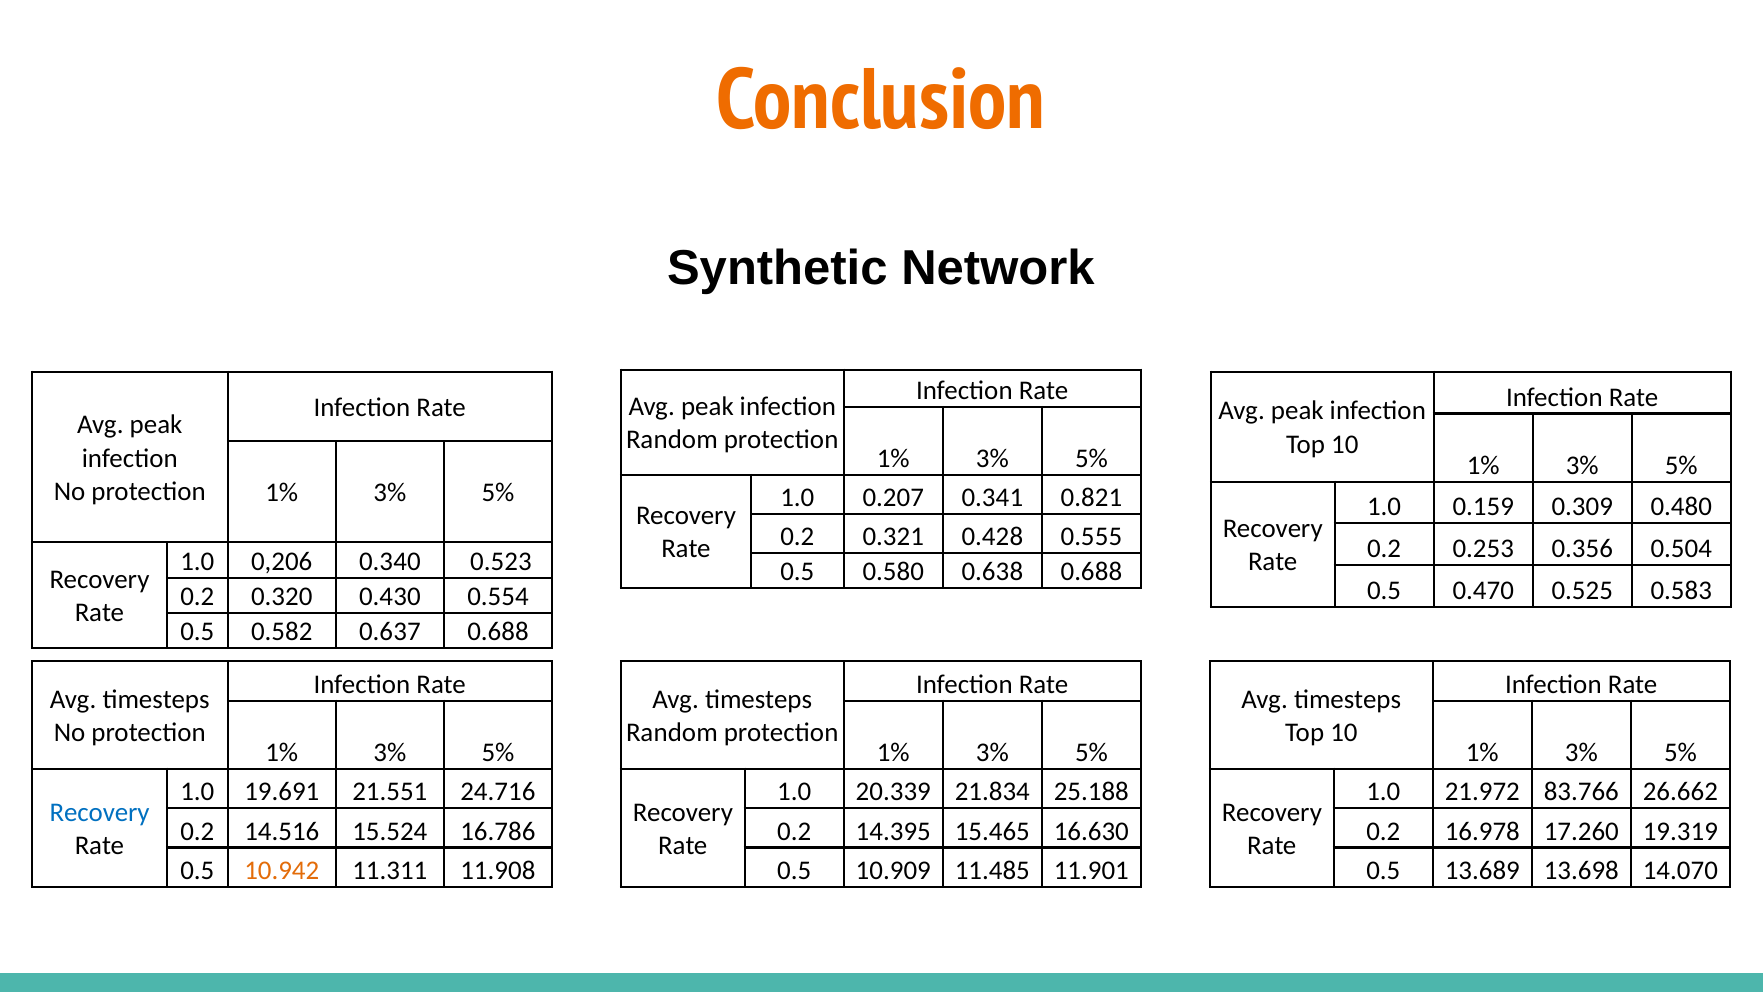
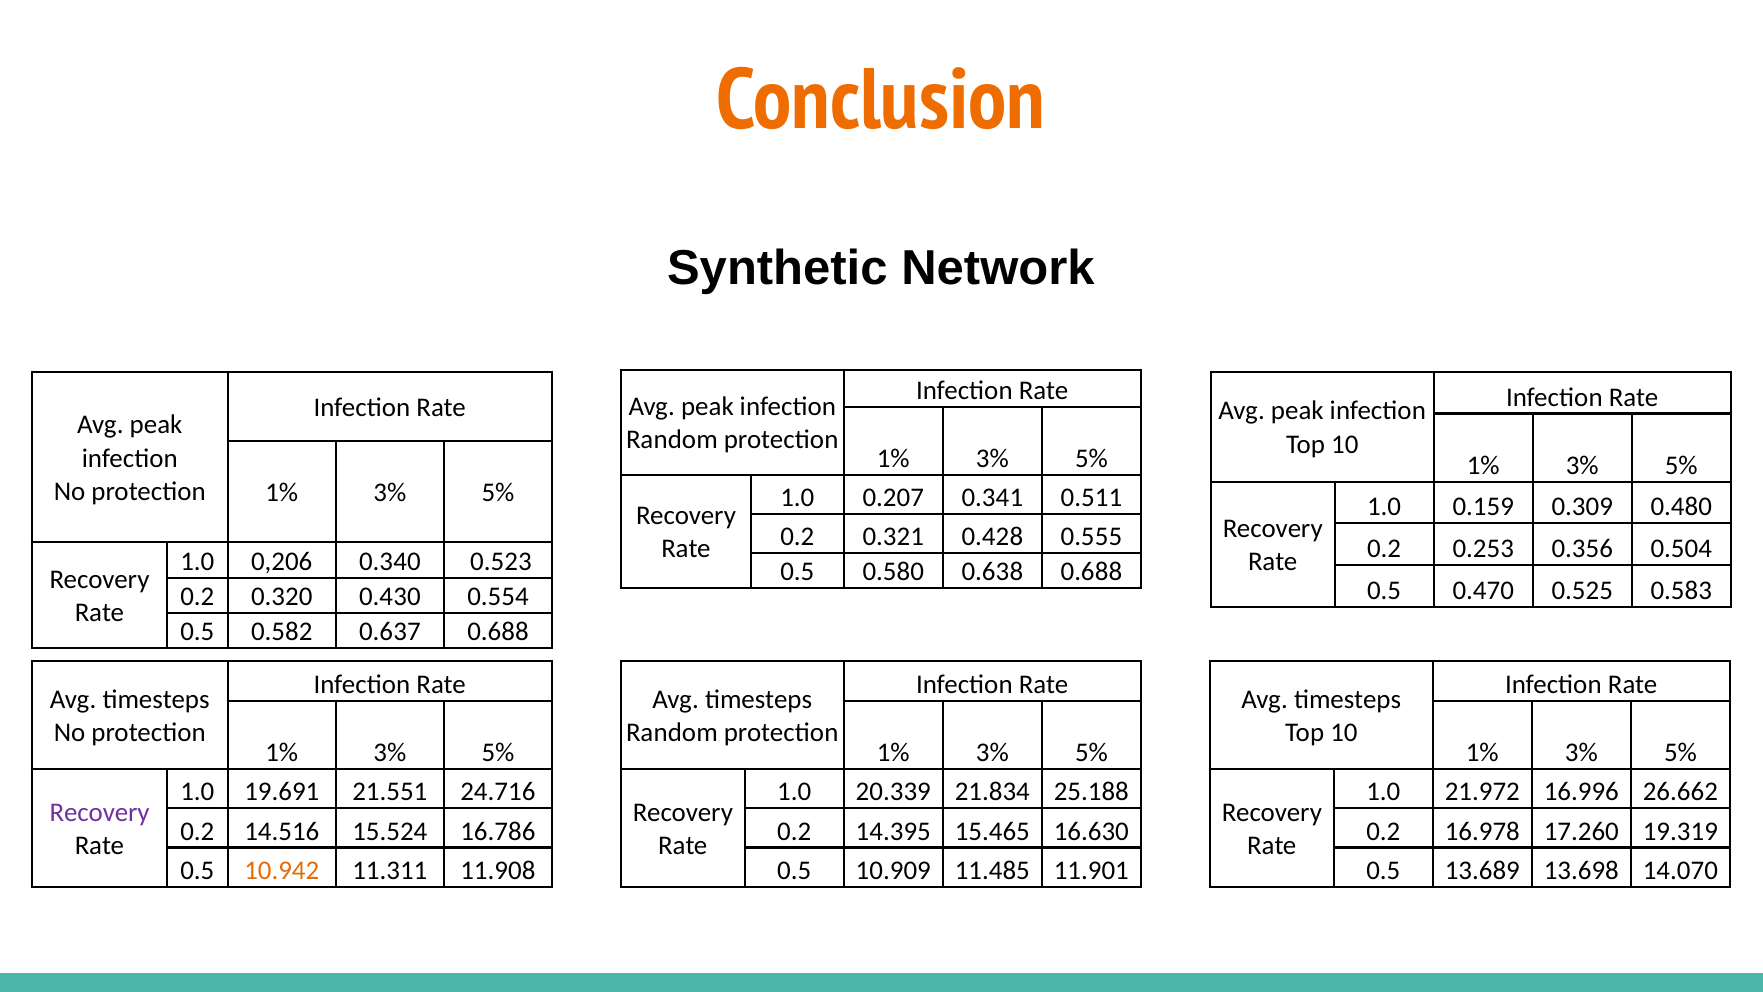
0.821: 0.821 -> 0.511
83.766: 83.766 -> 16.996
Recovery at (100, 812) colour: blue -> purple
